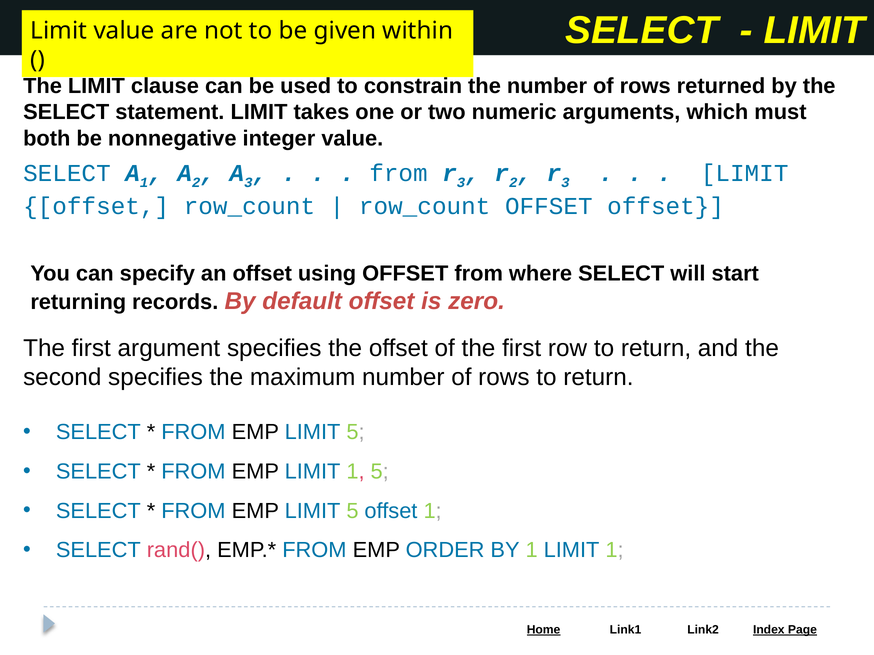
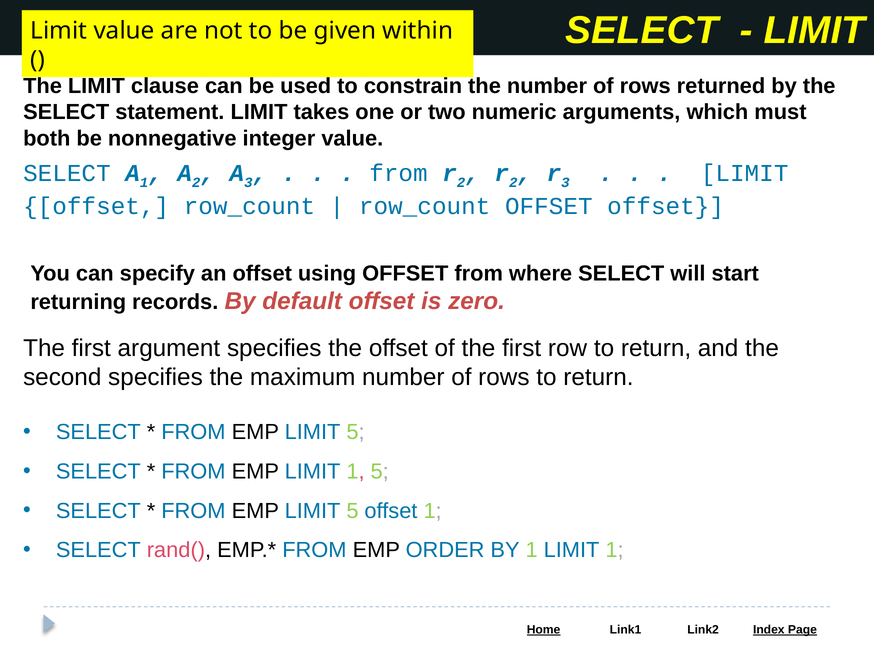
3 at (461, 183): 3 -> 2
